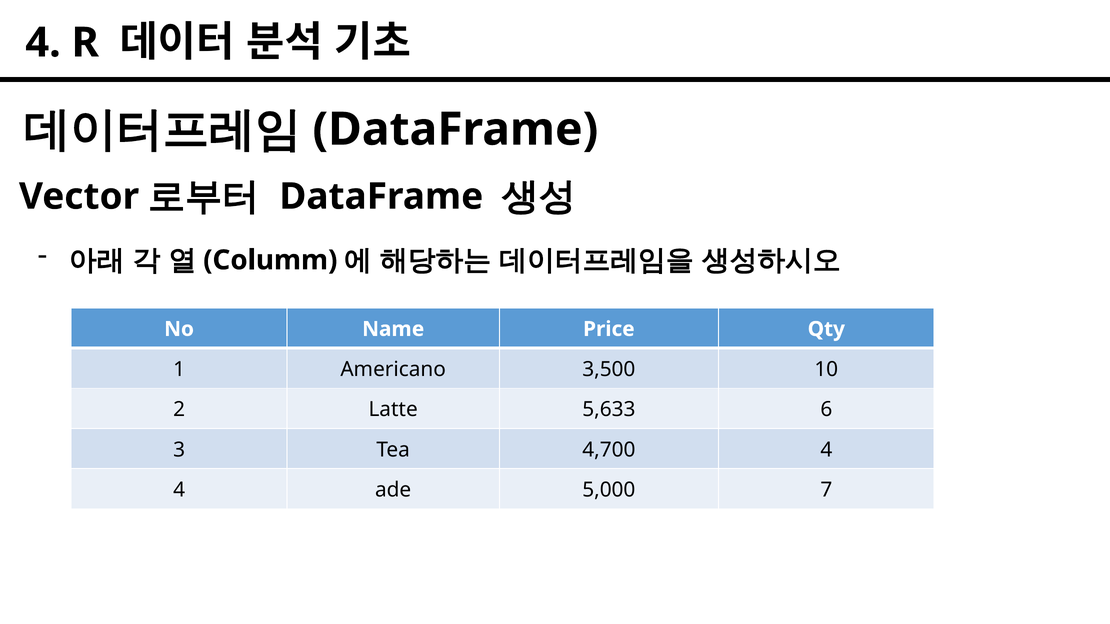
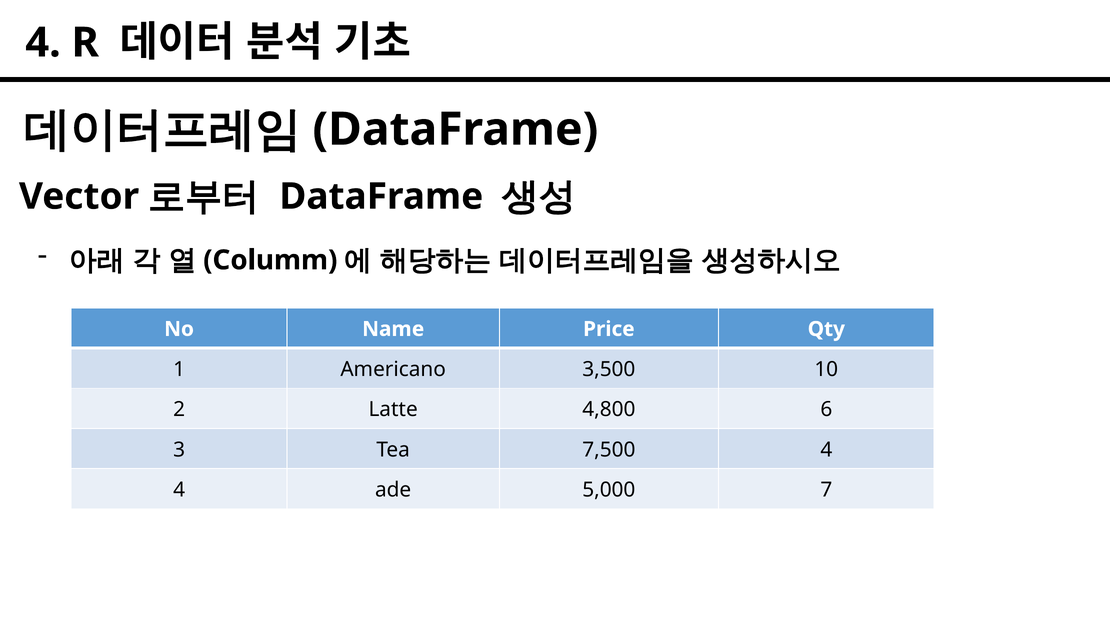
5,633: 5,633 -> 4,800
4,700: 4,700 -> 7,500
